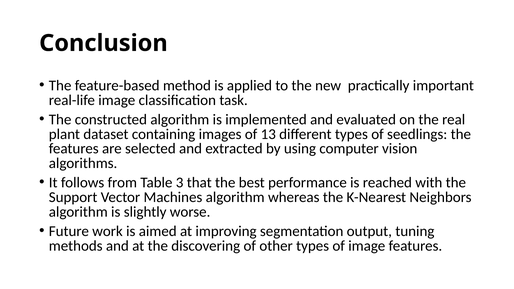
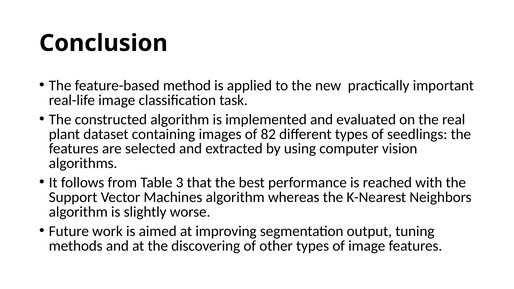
13: 13 -> 82
